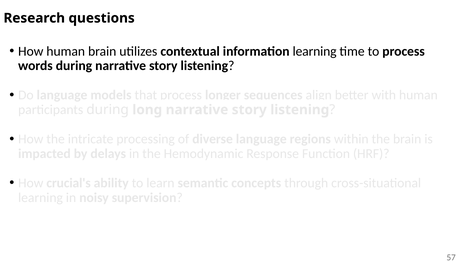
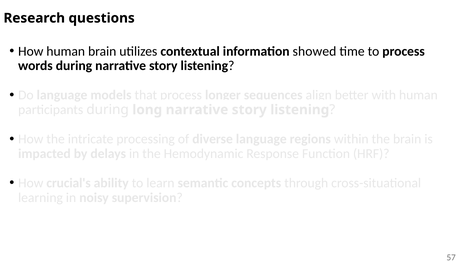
information learning: learning -> showed
